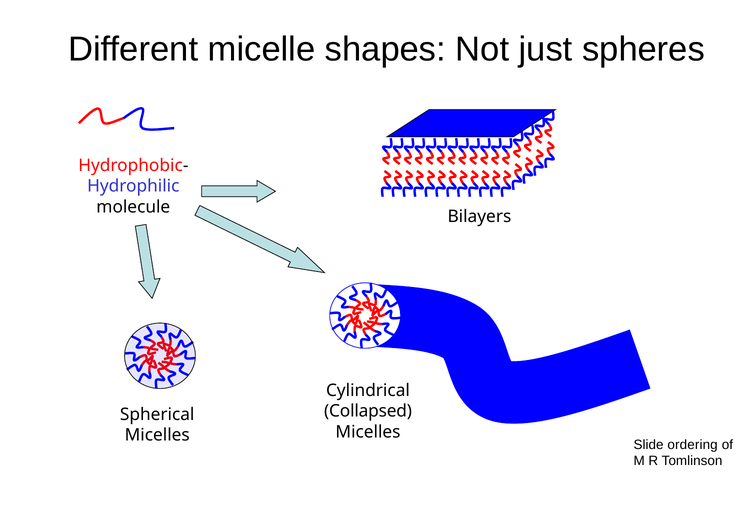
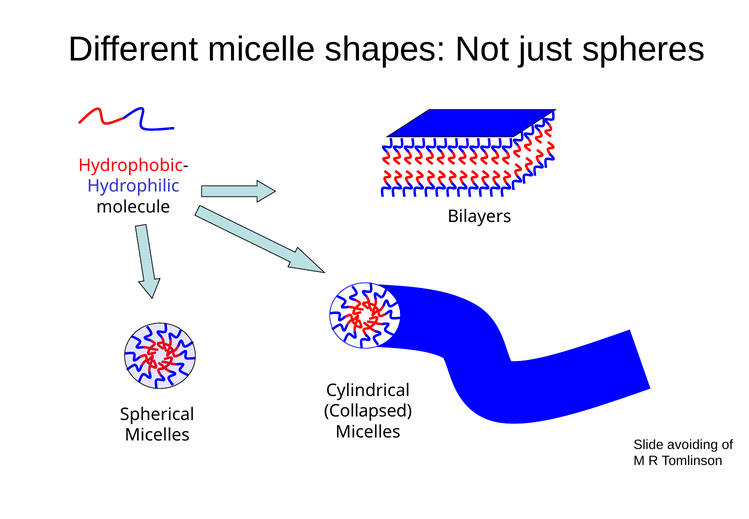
ordering: ordering -> avoiding
